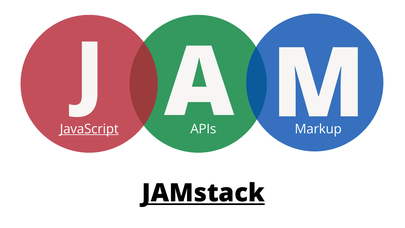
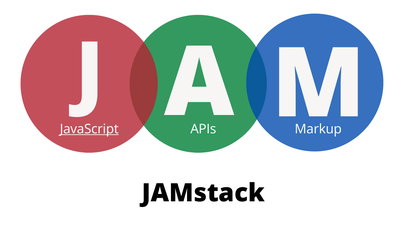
JAMstack underline: present -> none
